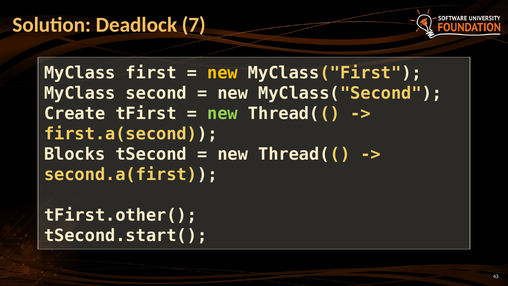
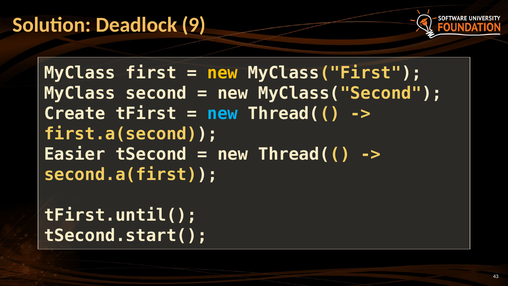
7: 7 -> 9
new at (222, 114) colour: light green -> light blue
Blocks: Blocks -> Easier
tFirst.other(: tFirst.other( -> tFirst.until(
